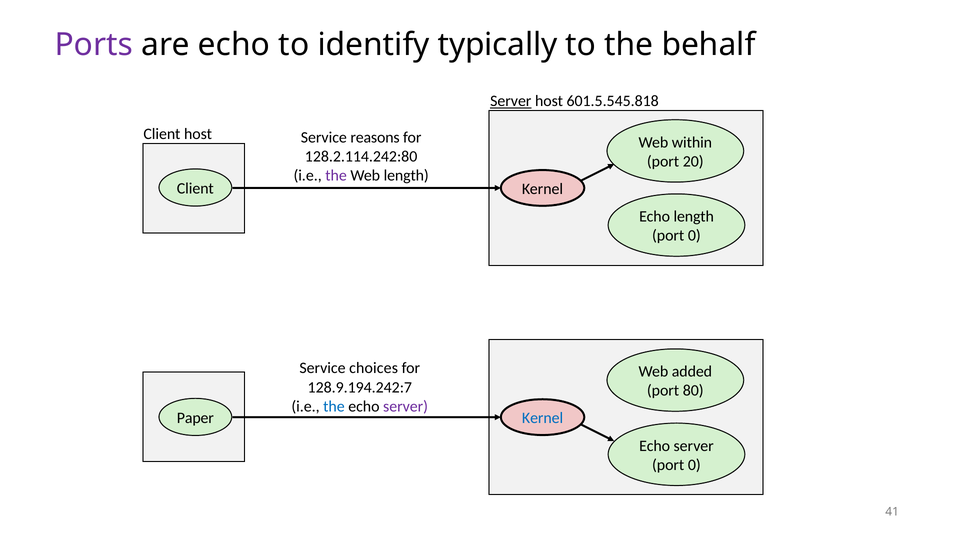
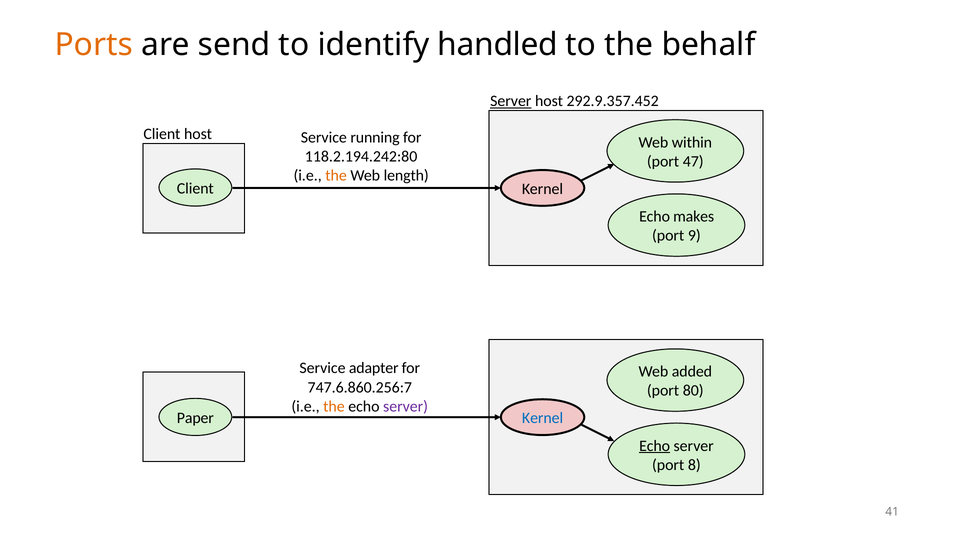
Ports colour: purple -> orange
are echo: echo -> send
typically: typically -> handled
601.5.545.818: 601.5.545.818 -> 292.9.357.452
reasons: reasons -> running
128.2.114.242:80: 128.2.114.242:80 -> 118.2.194.242:80
20: 20 -> 47
the at (336, 176) colour: purple -> orange
Echo length: length -> makes
0 at (694, 236): 0 -> 9
choices: choices -> adapter
128.9.194.242:7: 128.9.194.242:7 -> 747.6.860.256:7
the at (334, 406) colour: blue -> orange
Echo at (655, 446) underline: none -> present
0 at (694, 465): 0 -> 8
